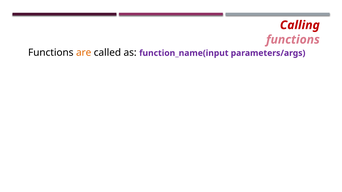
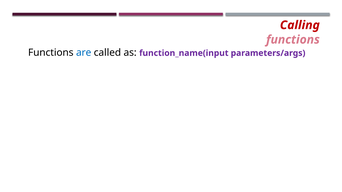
are colour: orange -> blue
